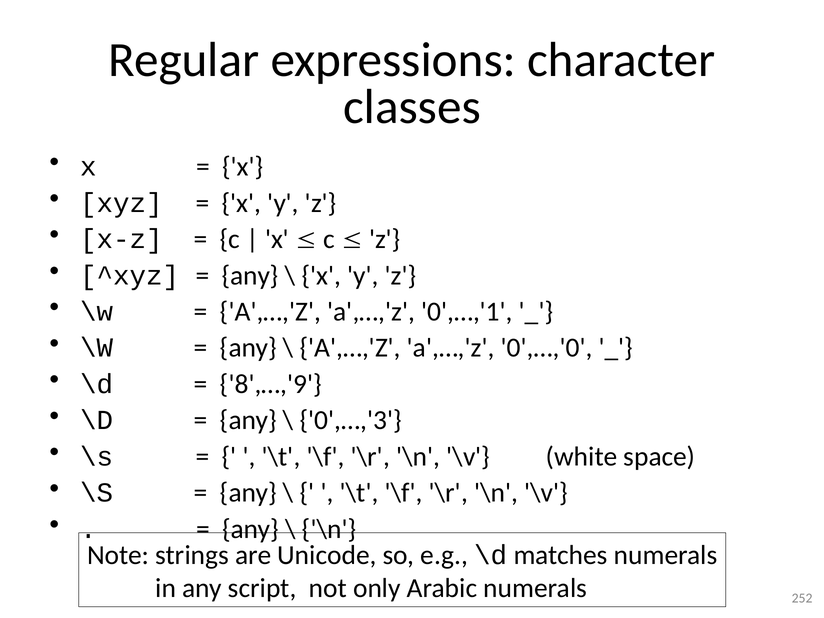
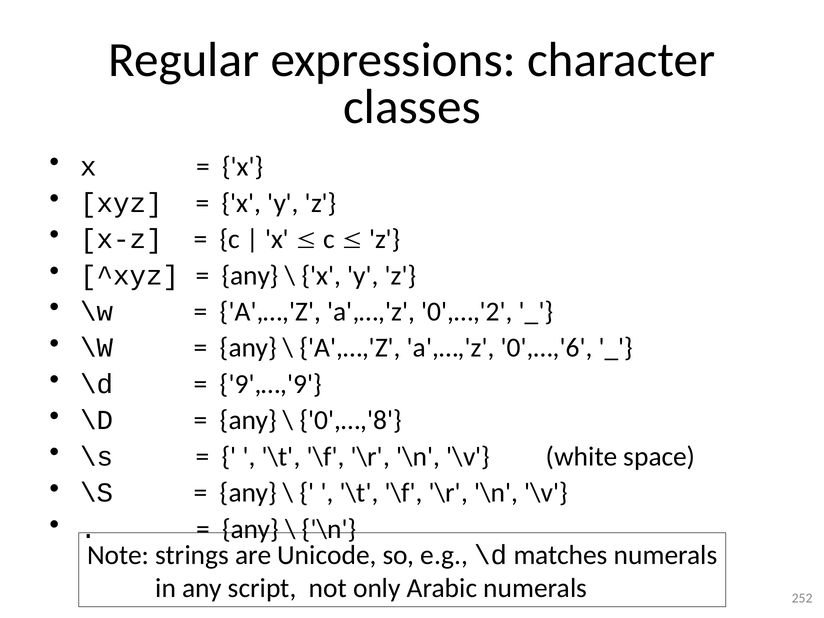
0',…,'1: 0',…,'1 -> 0',…,'2
0',…,'0: 0',…,'0 -> 0',…,'6
8',…,'9: 8',…,'9 -> 9',…,'9
0',…,'3: 0',…,'3 -> 0',…,'8
